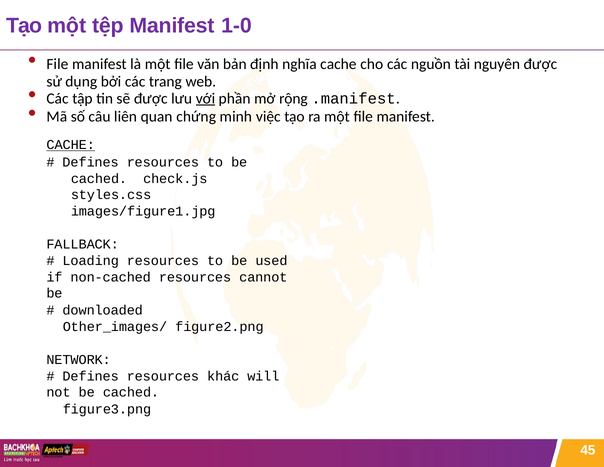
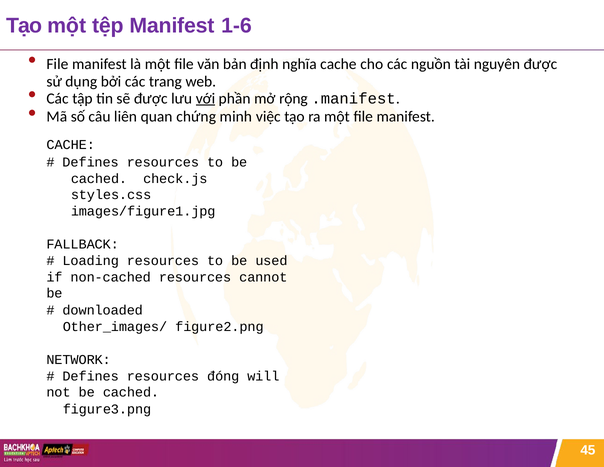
1-0: 1-0 -> 1-6
CACHE at (71, 145) underline: present -> none
khác: khác -> đóng
